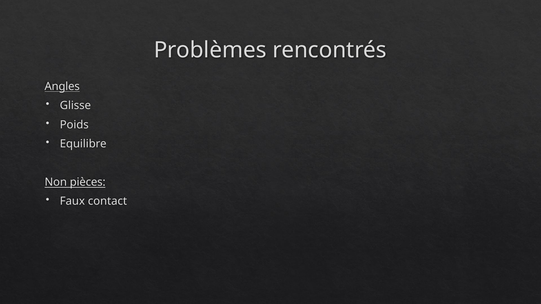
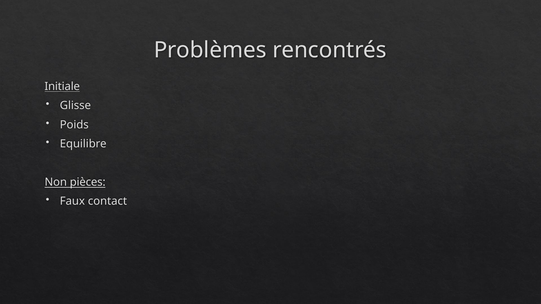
Angles: Angles -> Initiale
